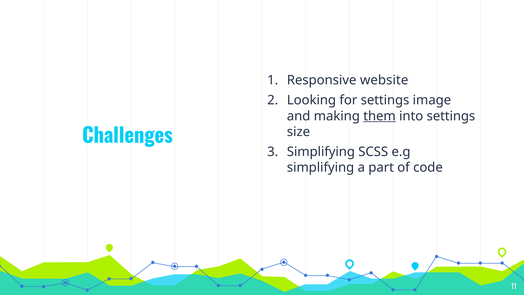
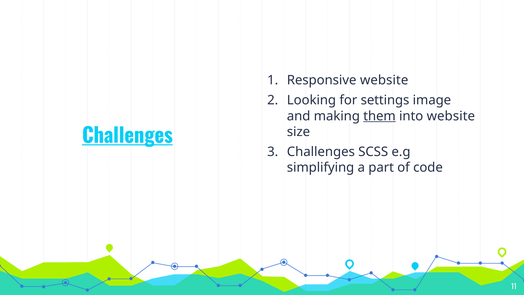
into settings: settings -> website
Challenges at (127, 136) underline: none -> present
Simplifying at (321, 152): Simplifying -> Challenges
